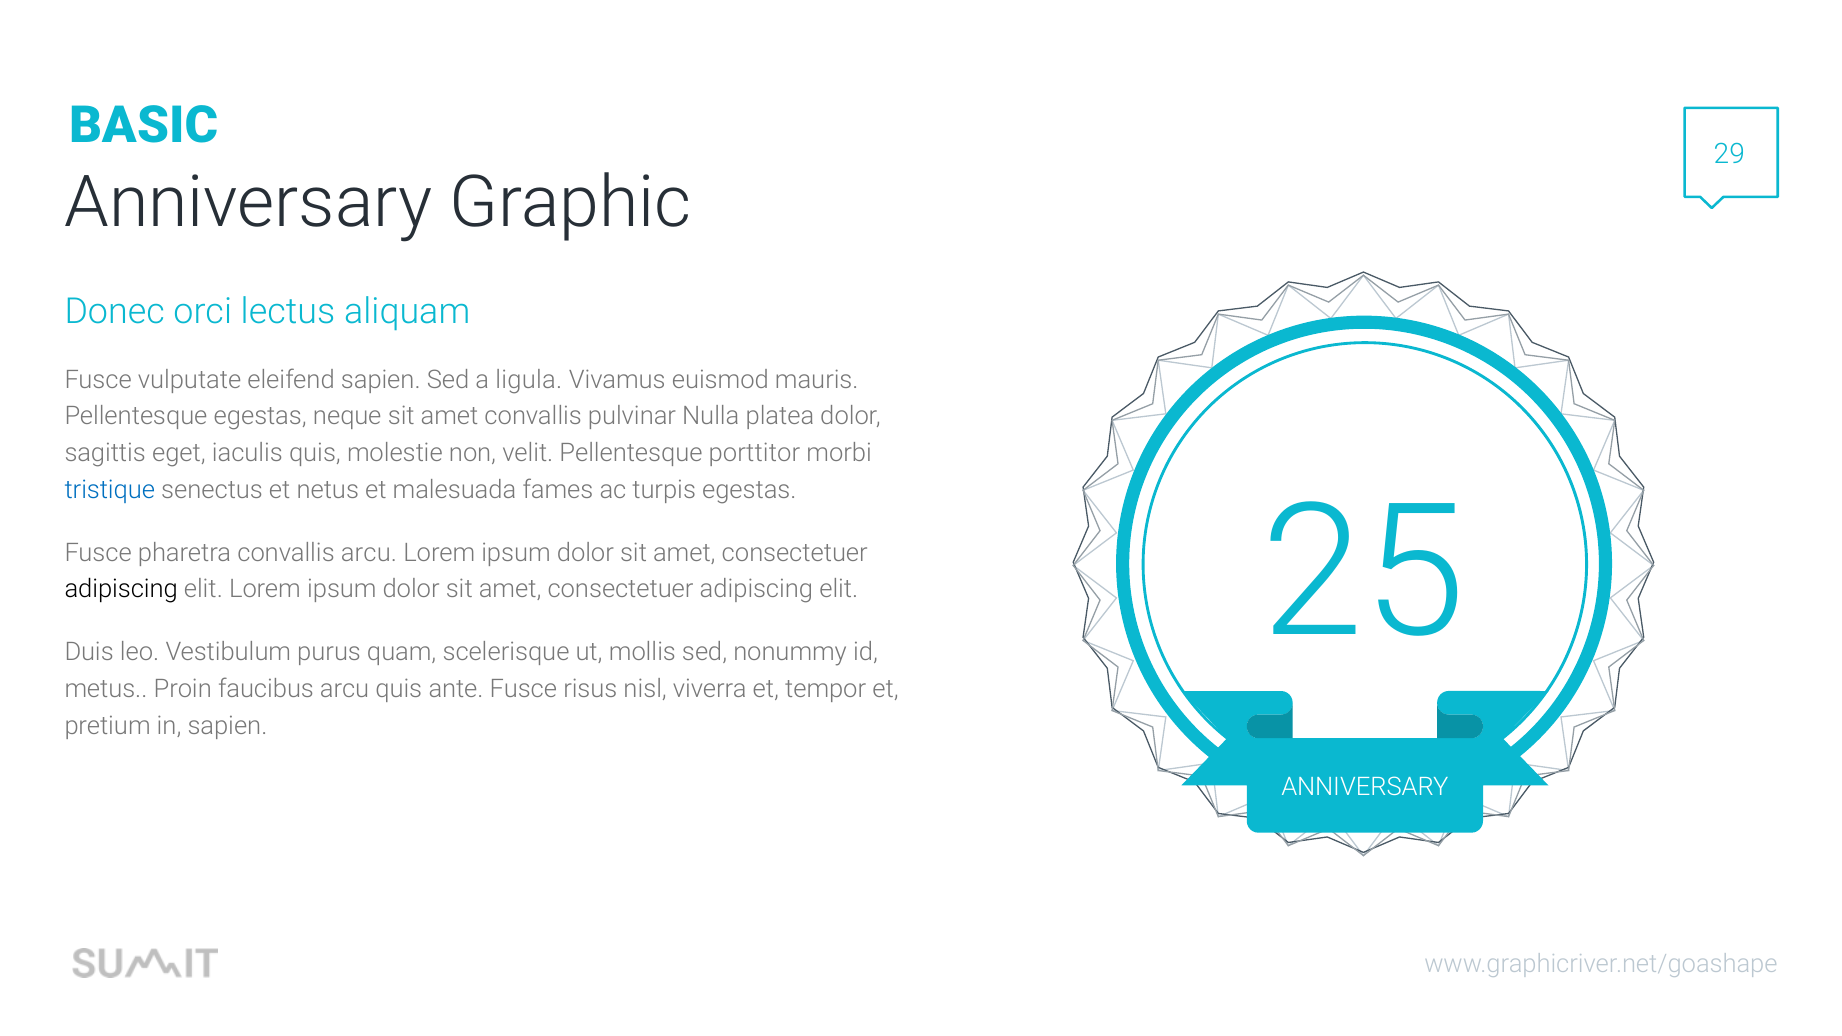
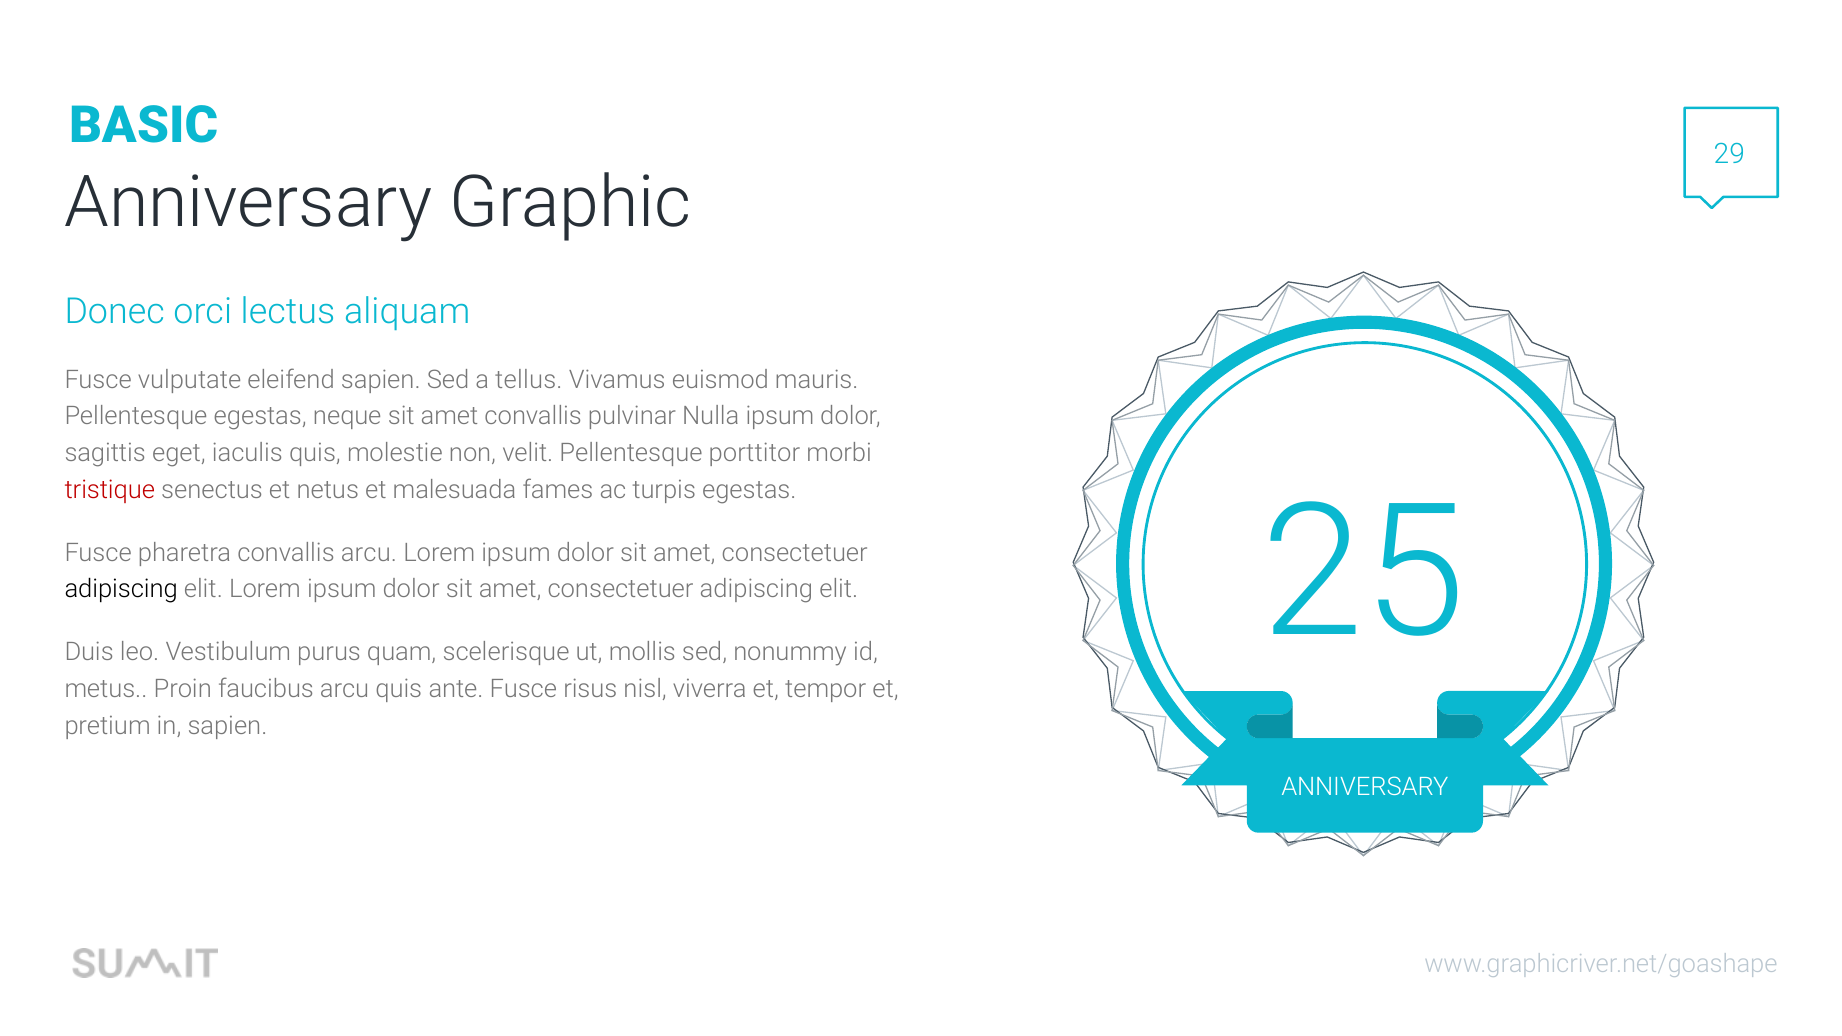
ligula: ligula -> tellus
Nulla platea: platea -> ipsum
tristique colour: blue -> red
